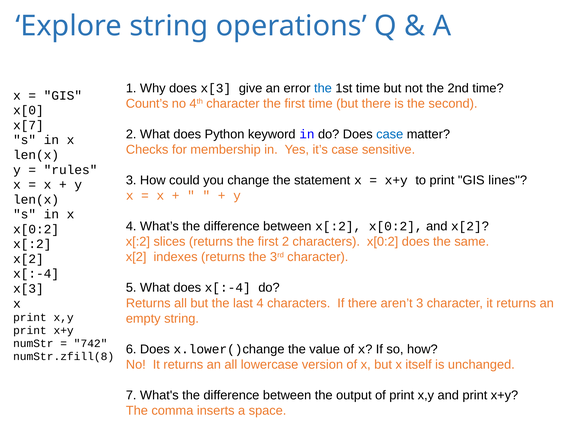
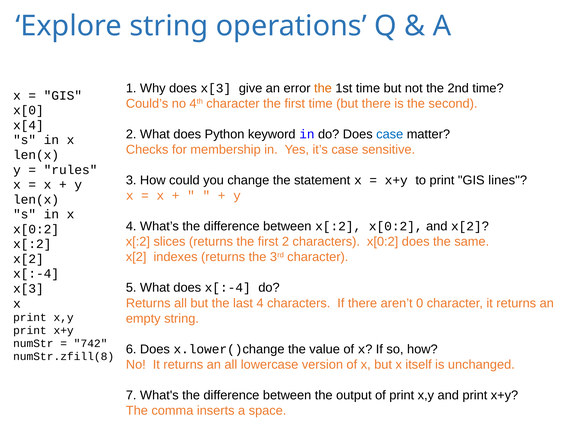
the at (323, 88) colour: blue -> orange
Count’s: Count’s -> Could’s
x[7: x[7 -> x[4
aren’t 3: 3 -> 0
